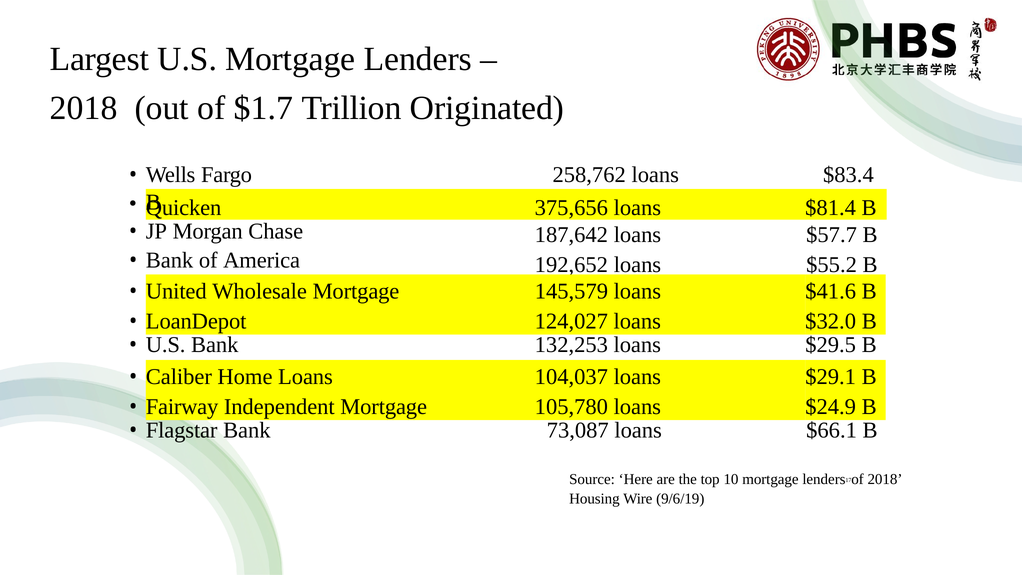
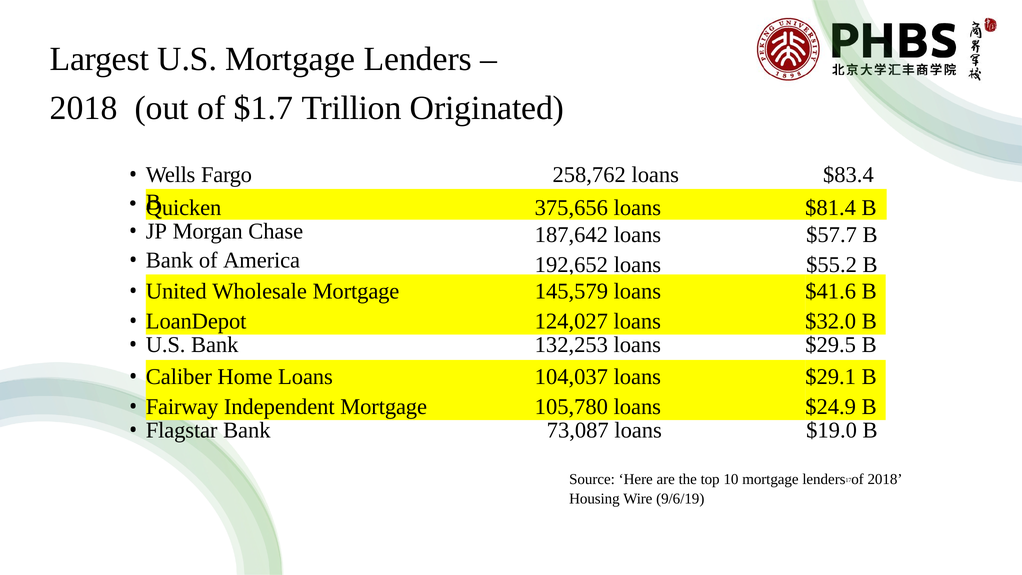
$66.1: $66.1 -> $19.0
